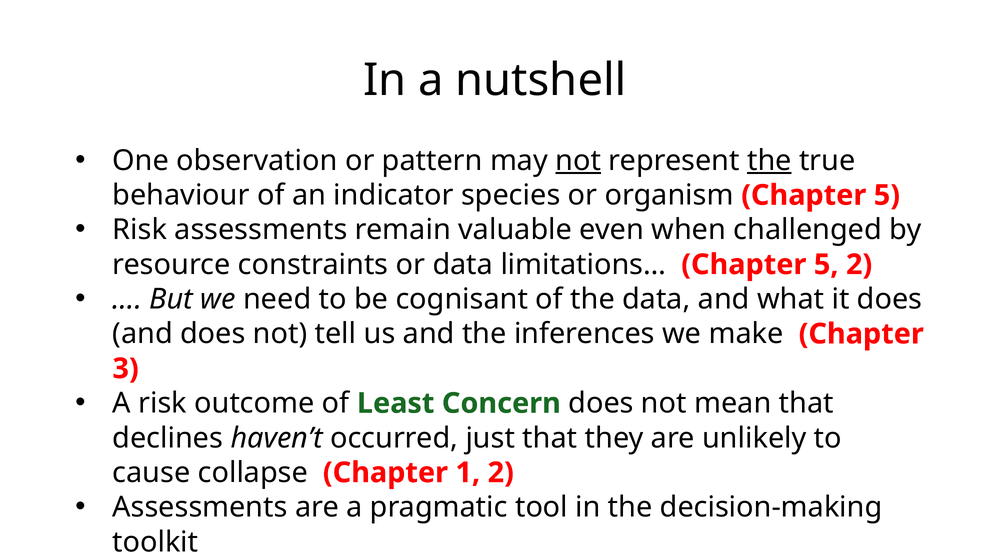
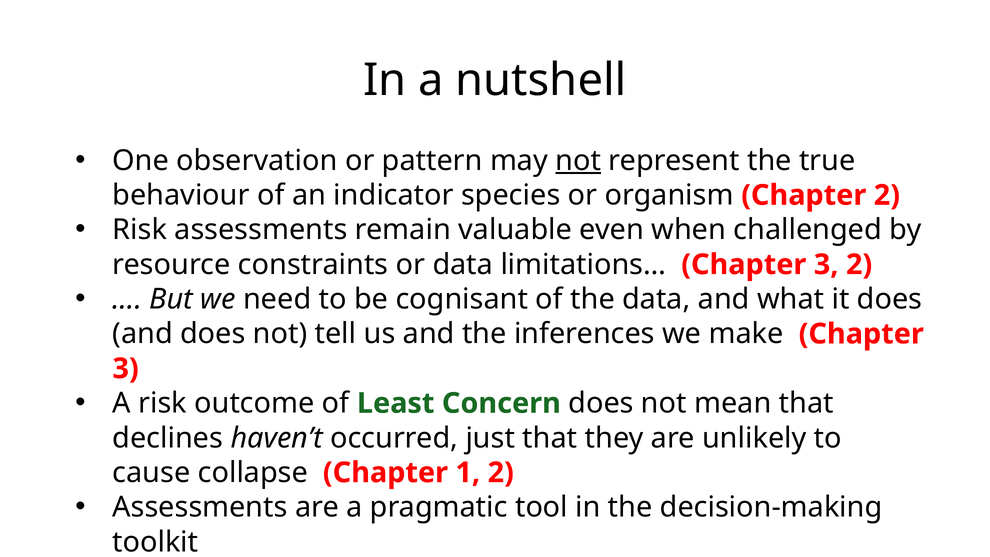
the at (769, 161) underline: present -> none
organism Chapter 5: 5 -> 2
limitations… Chapter 5: 5 -> 3
